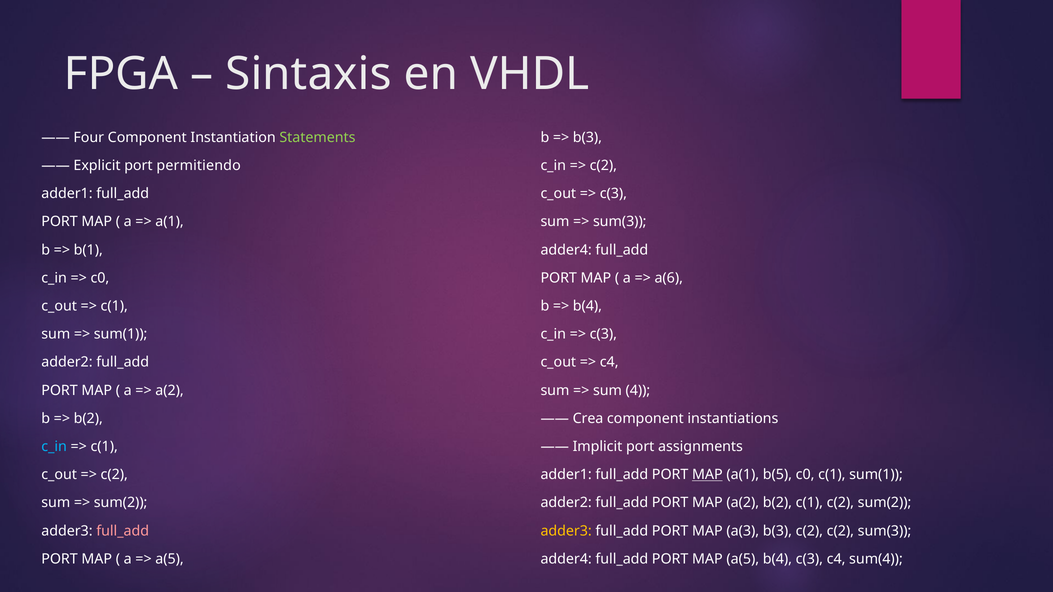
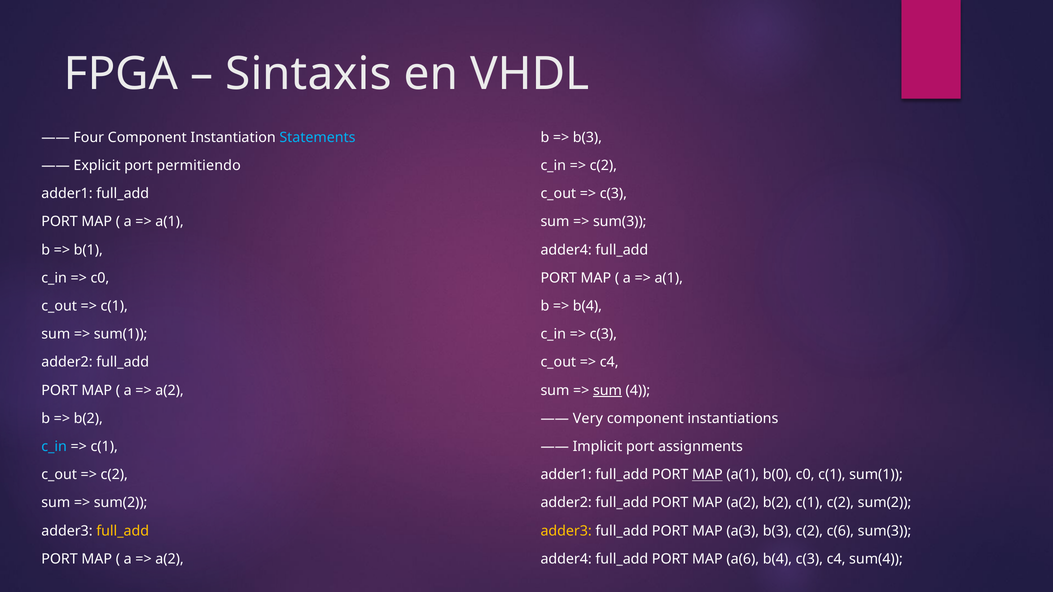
Statements colour: light green -> light blue
a(6 at (669, 278): a(6 -> a(1
sum at (607, 391) underline: none -> present
Crea: Crea -> Very
b(5: b(5 -> b(0
full_add at (123, 531) colour: pink -> yellow
c(2 c(2: c(2 -> c(6
a(5 at (170, 559): a(5 -> a(2
MAP a(5: a(5 -> a(6
